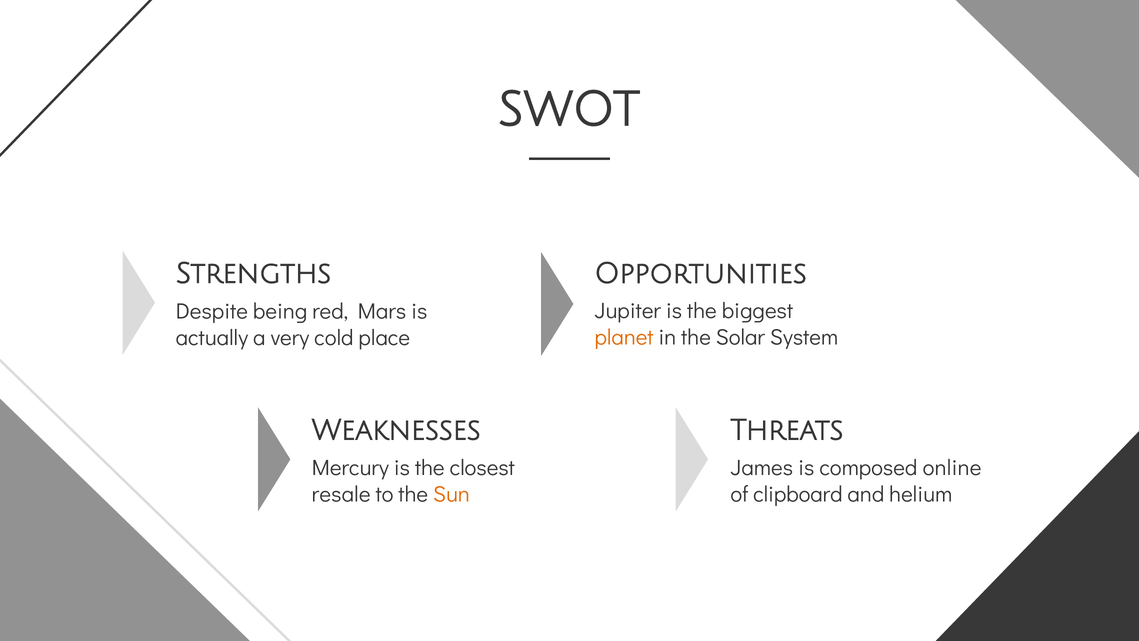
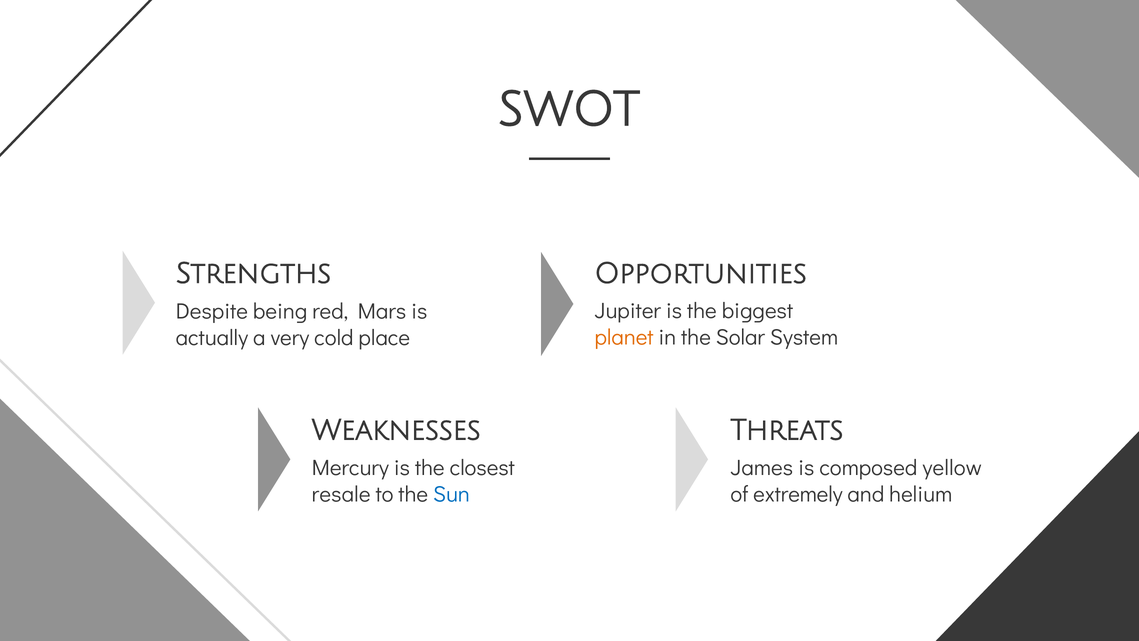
online: online -> yellow
clipboard: clipboard -> extremely
Sun colour: orange -> blue
